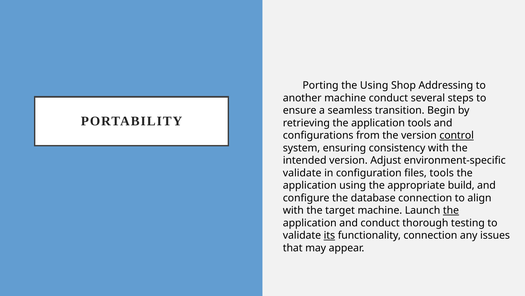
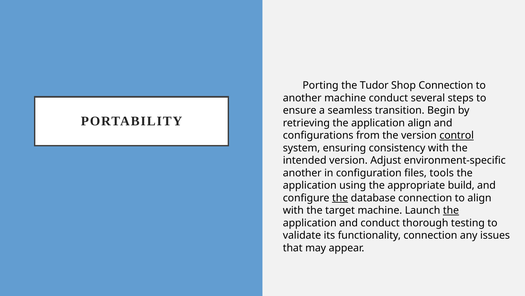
the Using: Using -> Tudor
Shop Addressing: Addressing -> Connection
application tools: tools -> align
validate at (302, 173): validate -> another
the at (340, 197) underline: none -> present
its underline: present -> none
